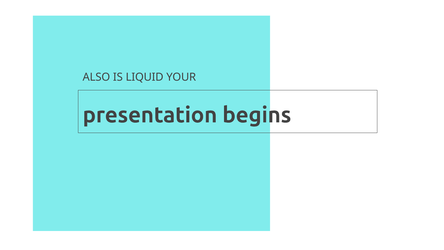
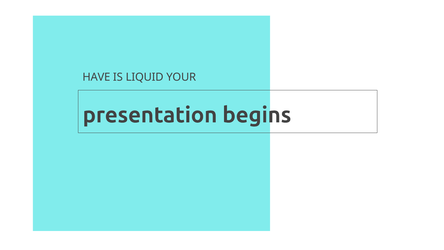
ALSO: ALSO -> HAVE
